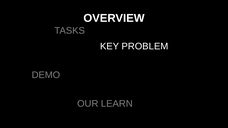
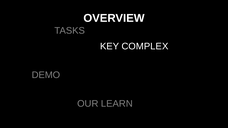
PROBLEM: PROBLEM -> COMPLEX
